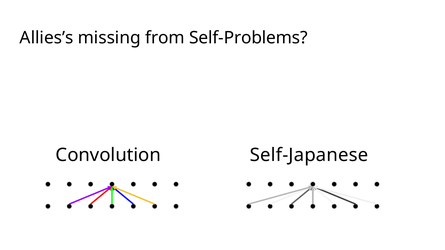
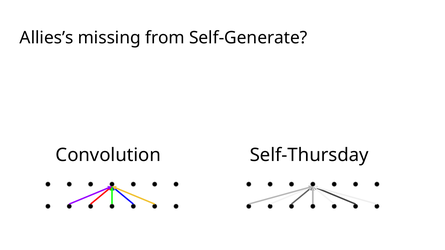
Self-Problems: Self-Problems -> Self-Generate
Self-Japanese: Self-Japanese -> Self-Thursday
